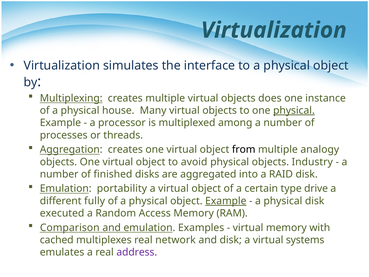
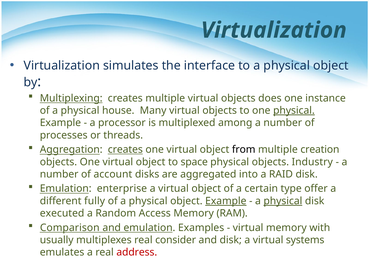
creates at (125, 149) underline: none -> present
analogy: analogy -> creation
avoid: avoid -> space
finished: finished -> account
portability: portability -> enterprise
drive: drive -> offer
physical at (283, 201) underline: none -> present
cached: cached -> usually
network: network -> consider
address colour: purple -> red
